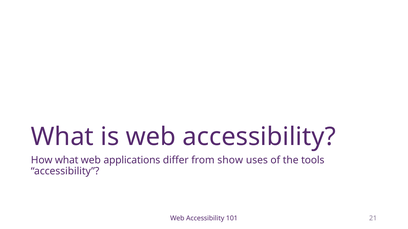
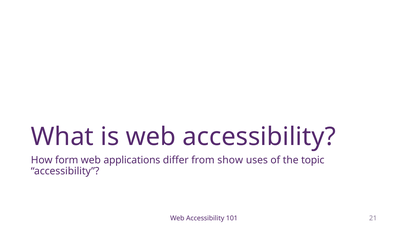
How what: what -> form
tools: tools -> topic
